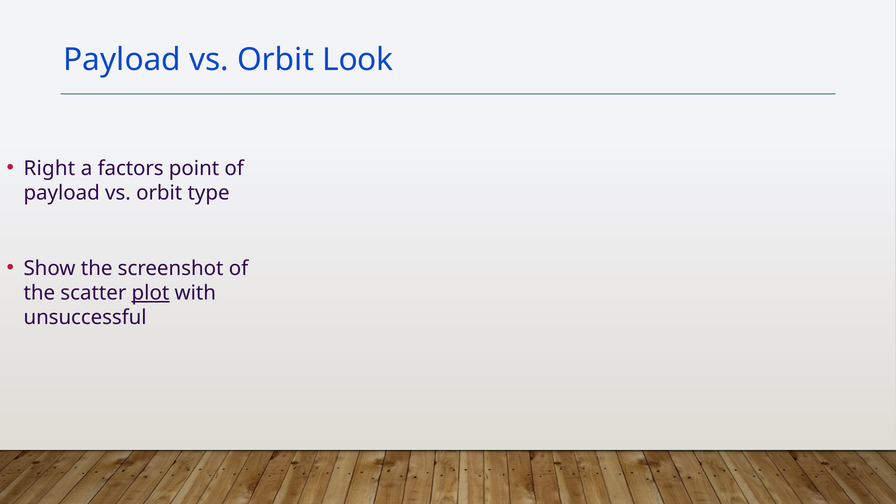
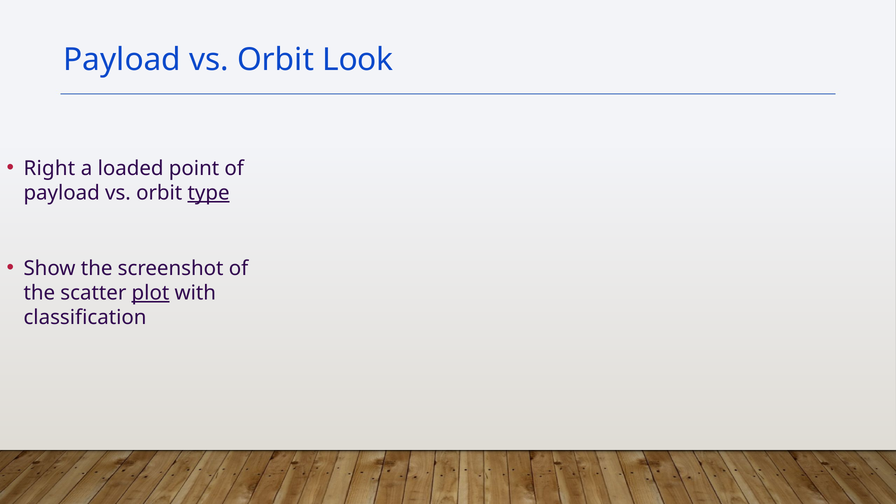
factors: factors -> loaded
type underline: none -> present
unsuccessful: unsuccessful -> classification
